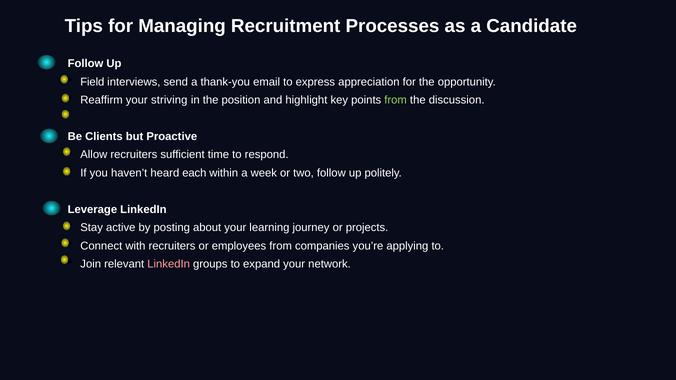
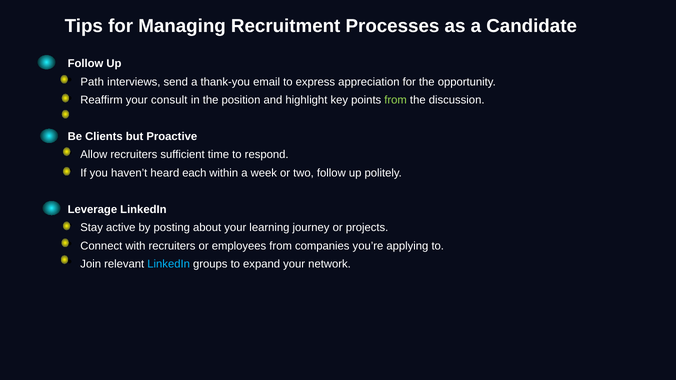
Field: Field -> Path
striving: striving -> consult
LinkedIn at (169, 264) colour: pink -> light blue
